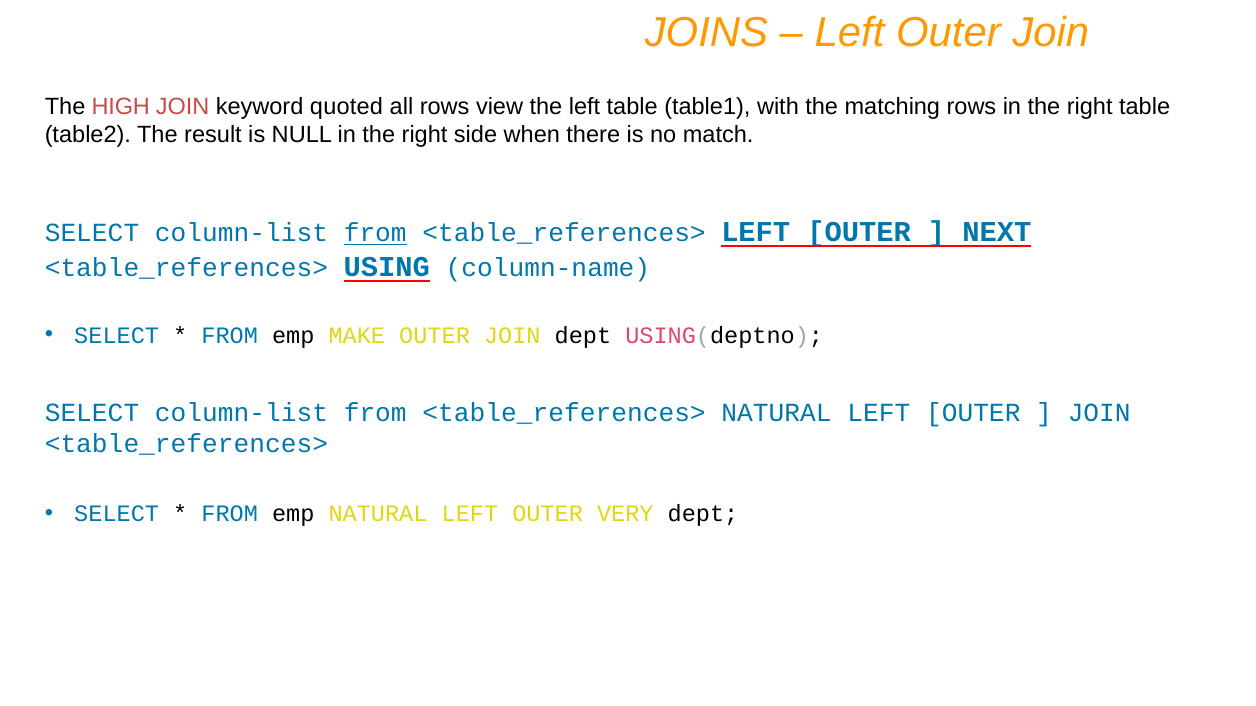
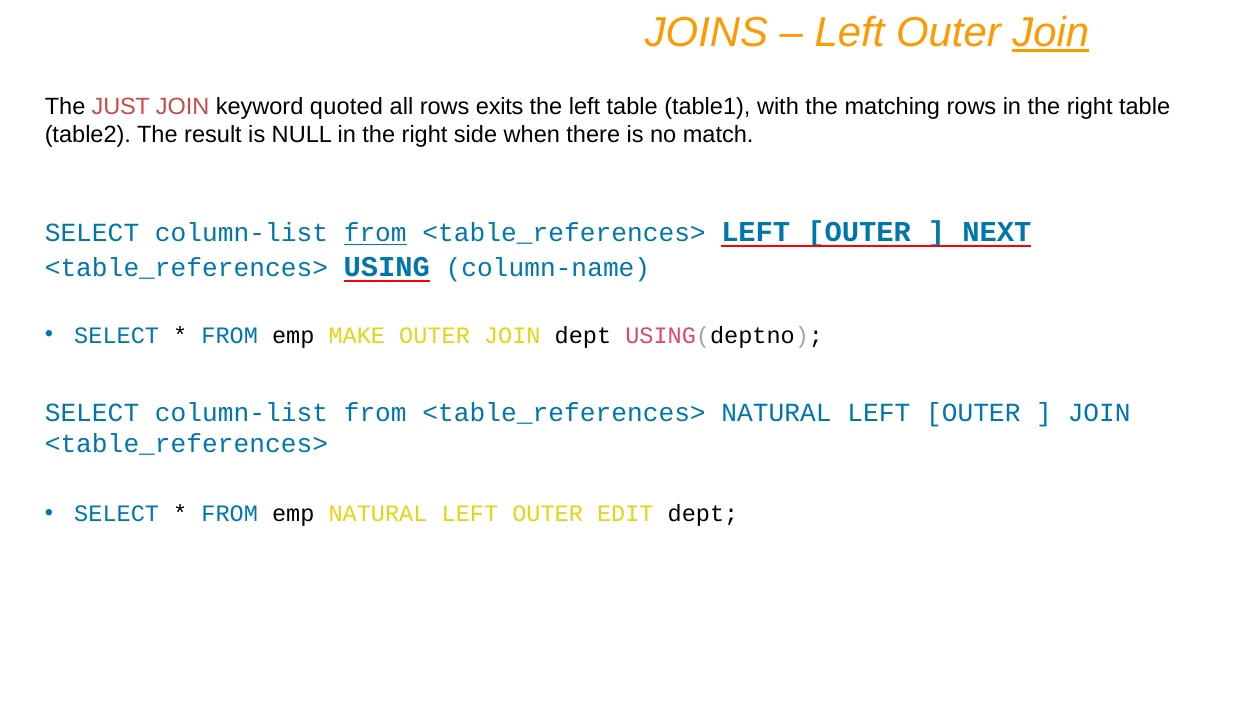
Join at (1051, 33) underline: none -> present
HIGH: HIGH -> JUST
view: view -> exits
VERY: VERY -> EDIT
